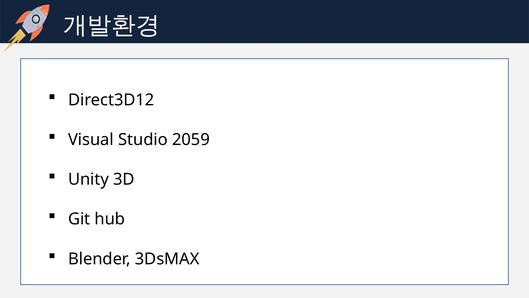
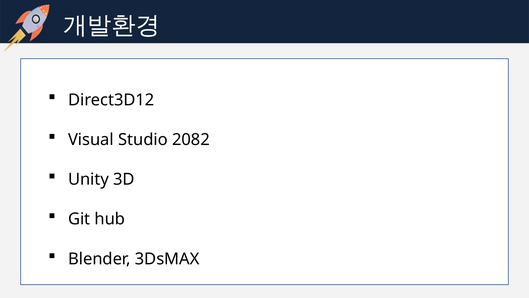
2059: 2059 -> 2082
